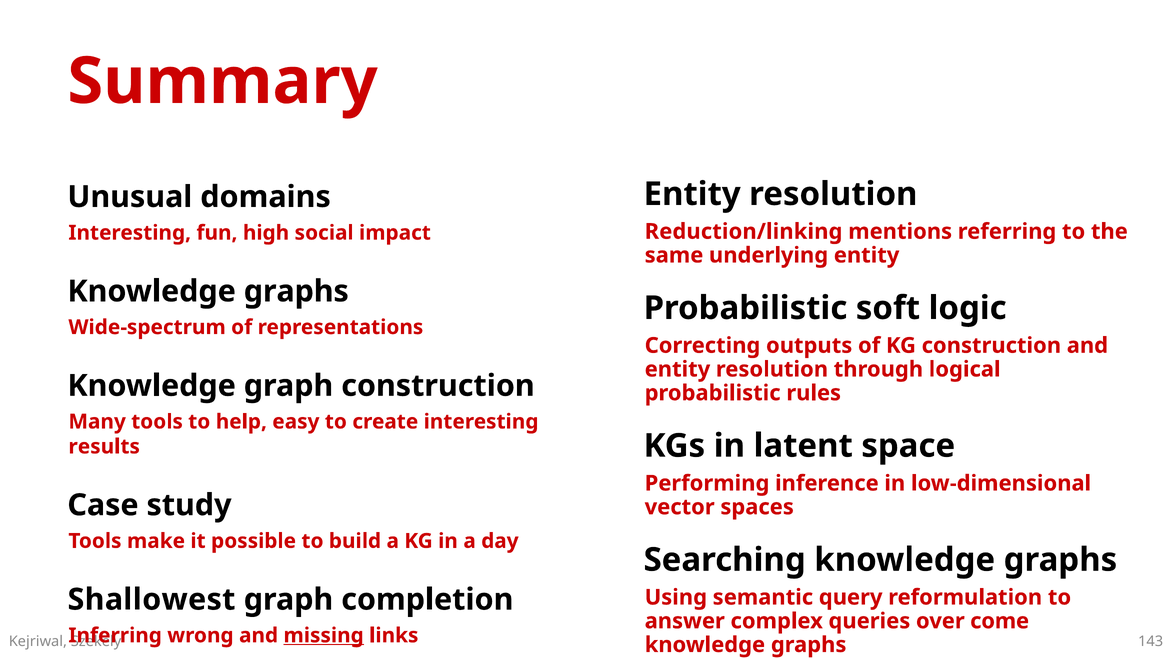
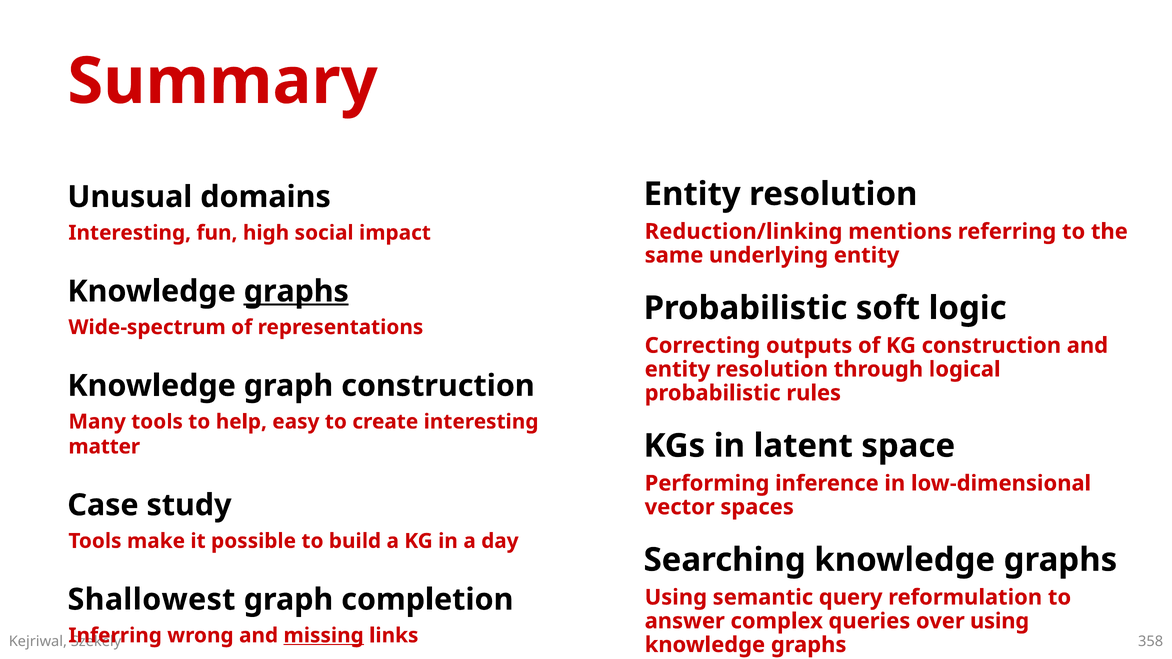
graphs at (296, 291) underline: none -> present
results: results -> matter
over come: come -> using
143: 143 -> 358
